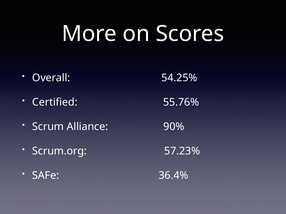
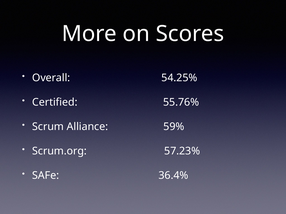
90%: 90% -> 59%
